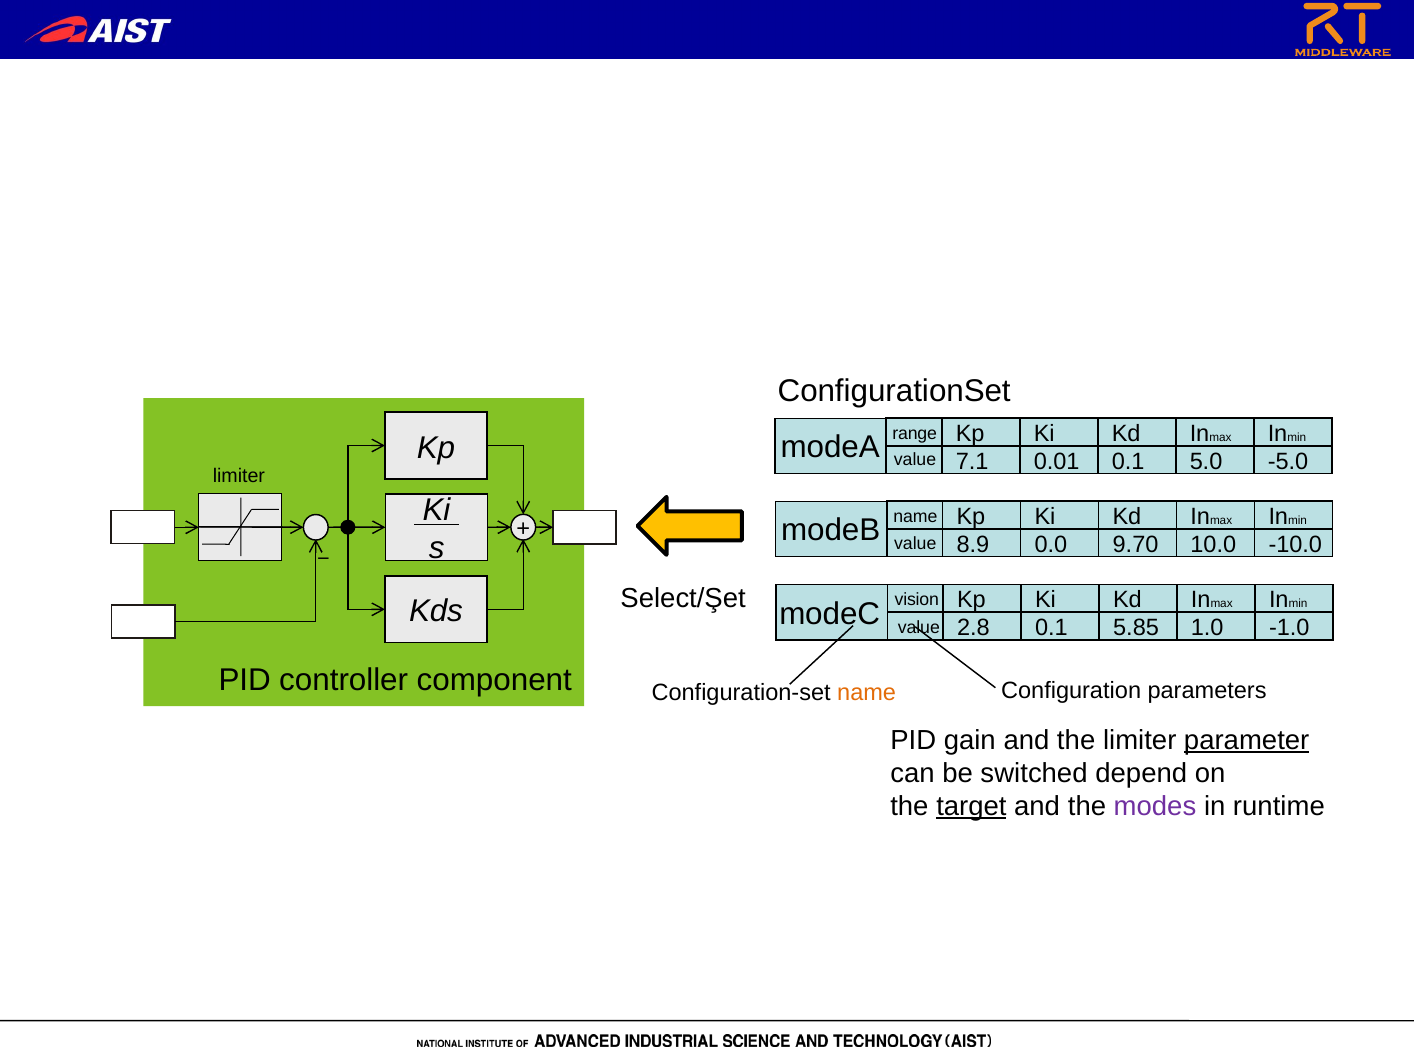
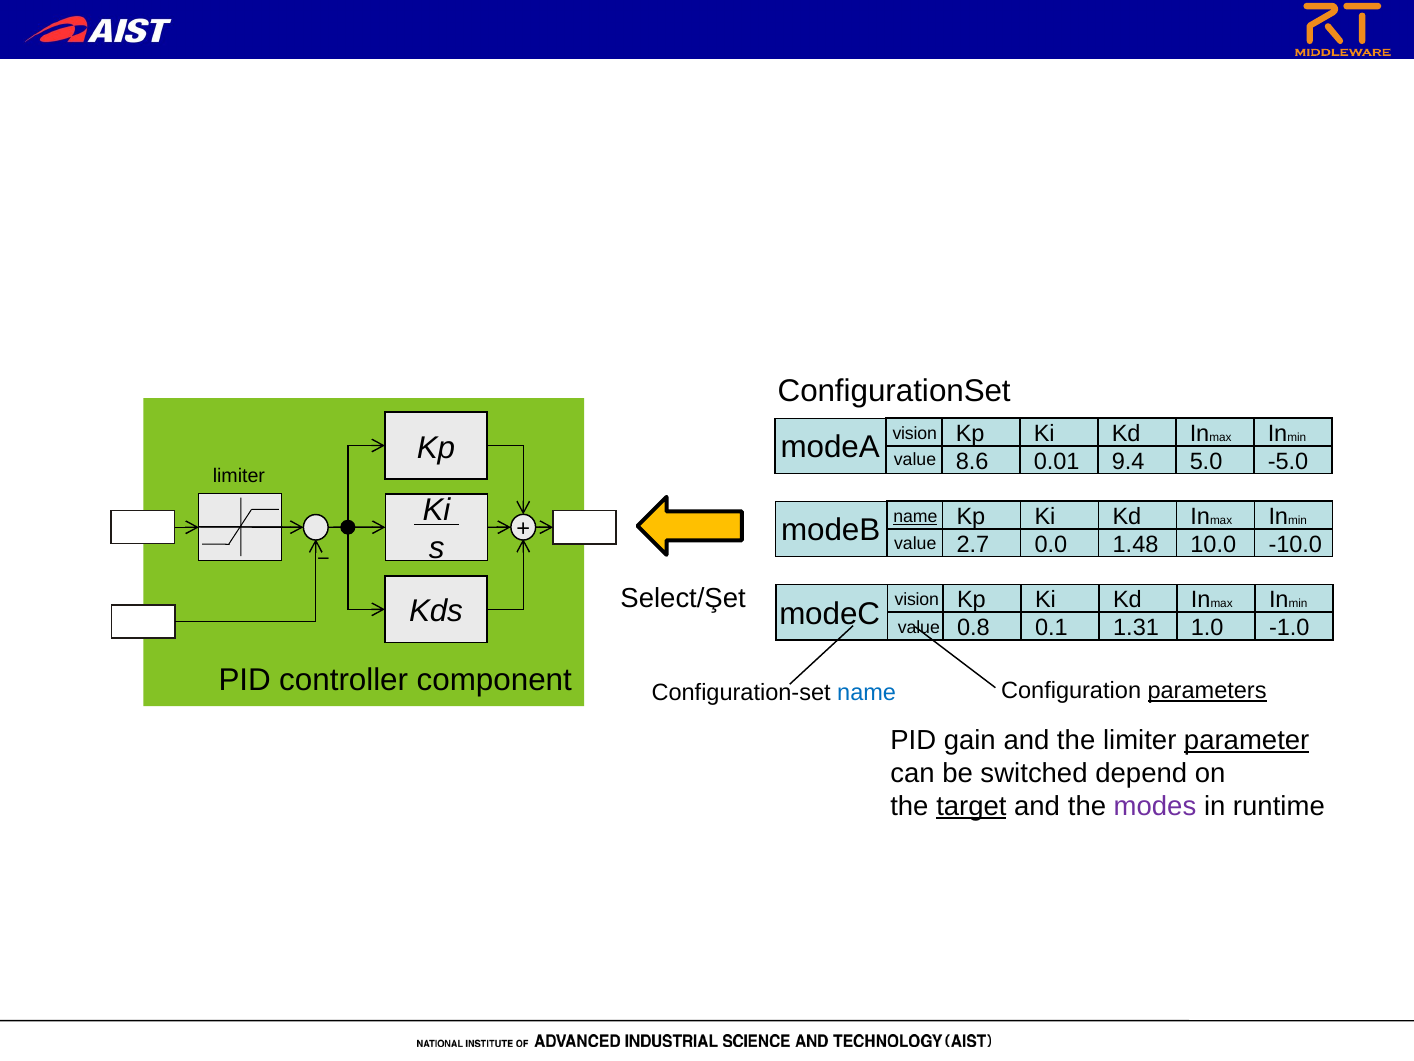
range at (915, 434): range -> vision
7.1: 7.1 -> 8.6
0.01 0.1: 0.1 -> 9.4
name at (915, 517) underline: none -> present
8.9: 8.9 -> 2.7
9.70: 9.70 -> 1.48
2.8: 2.8 -> 0.8
5.85: 5.85 -> 1.31
name at (867, 693) colour: orange -> blue
parameters underline: none -> present
